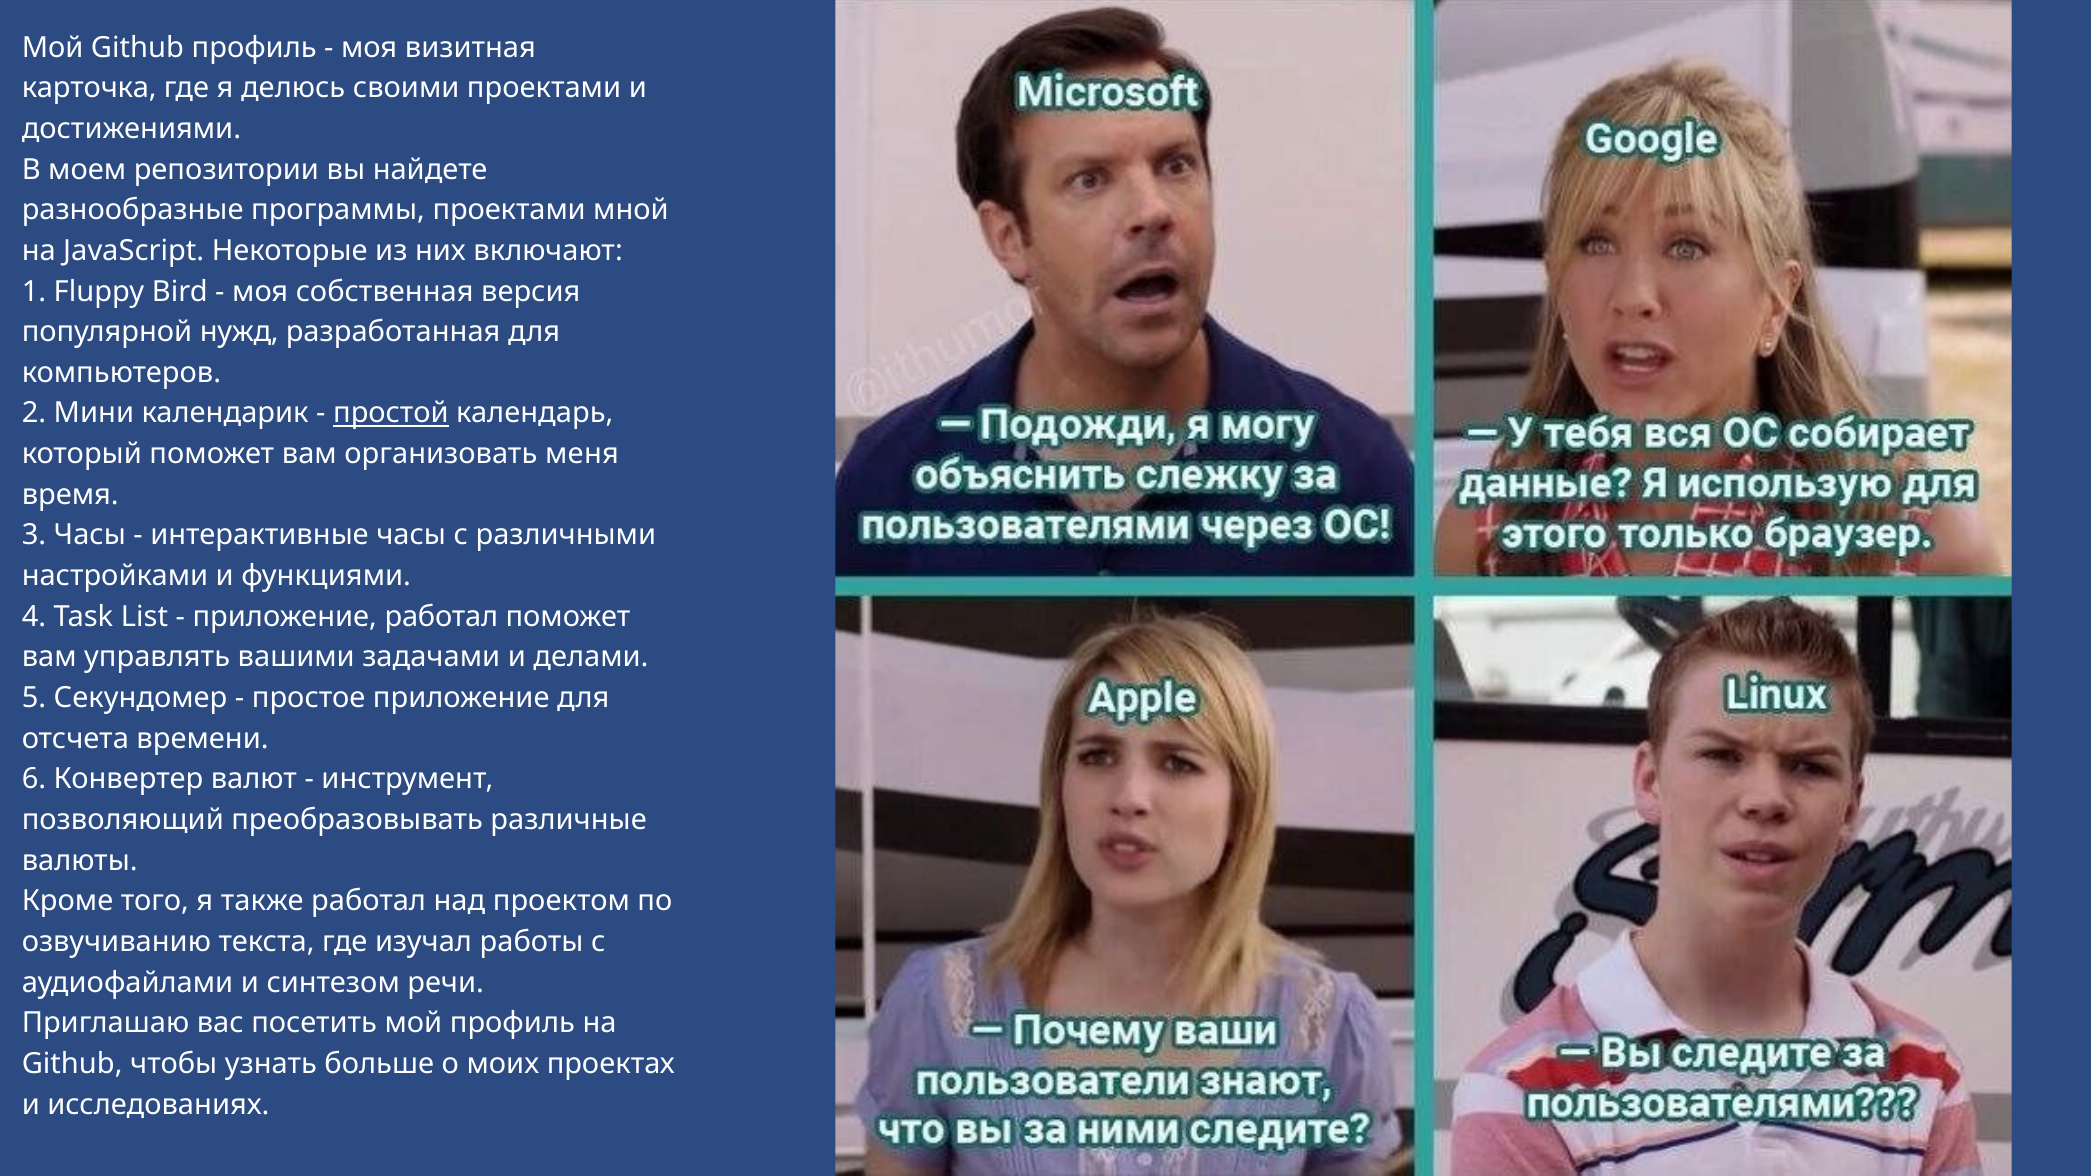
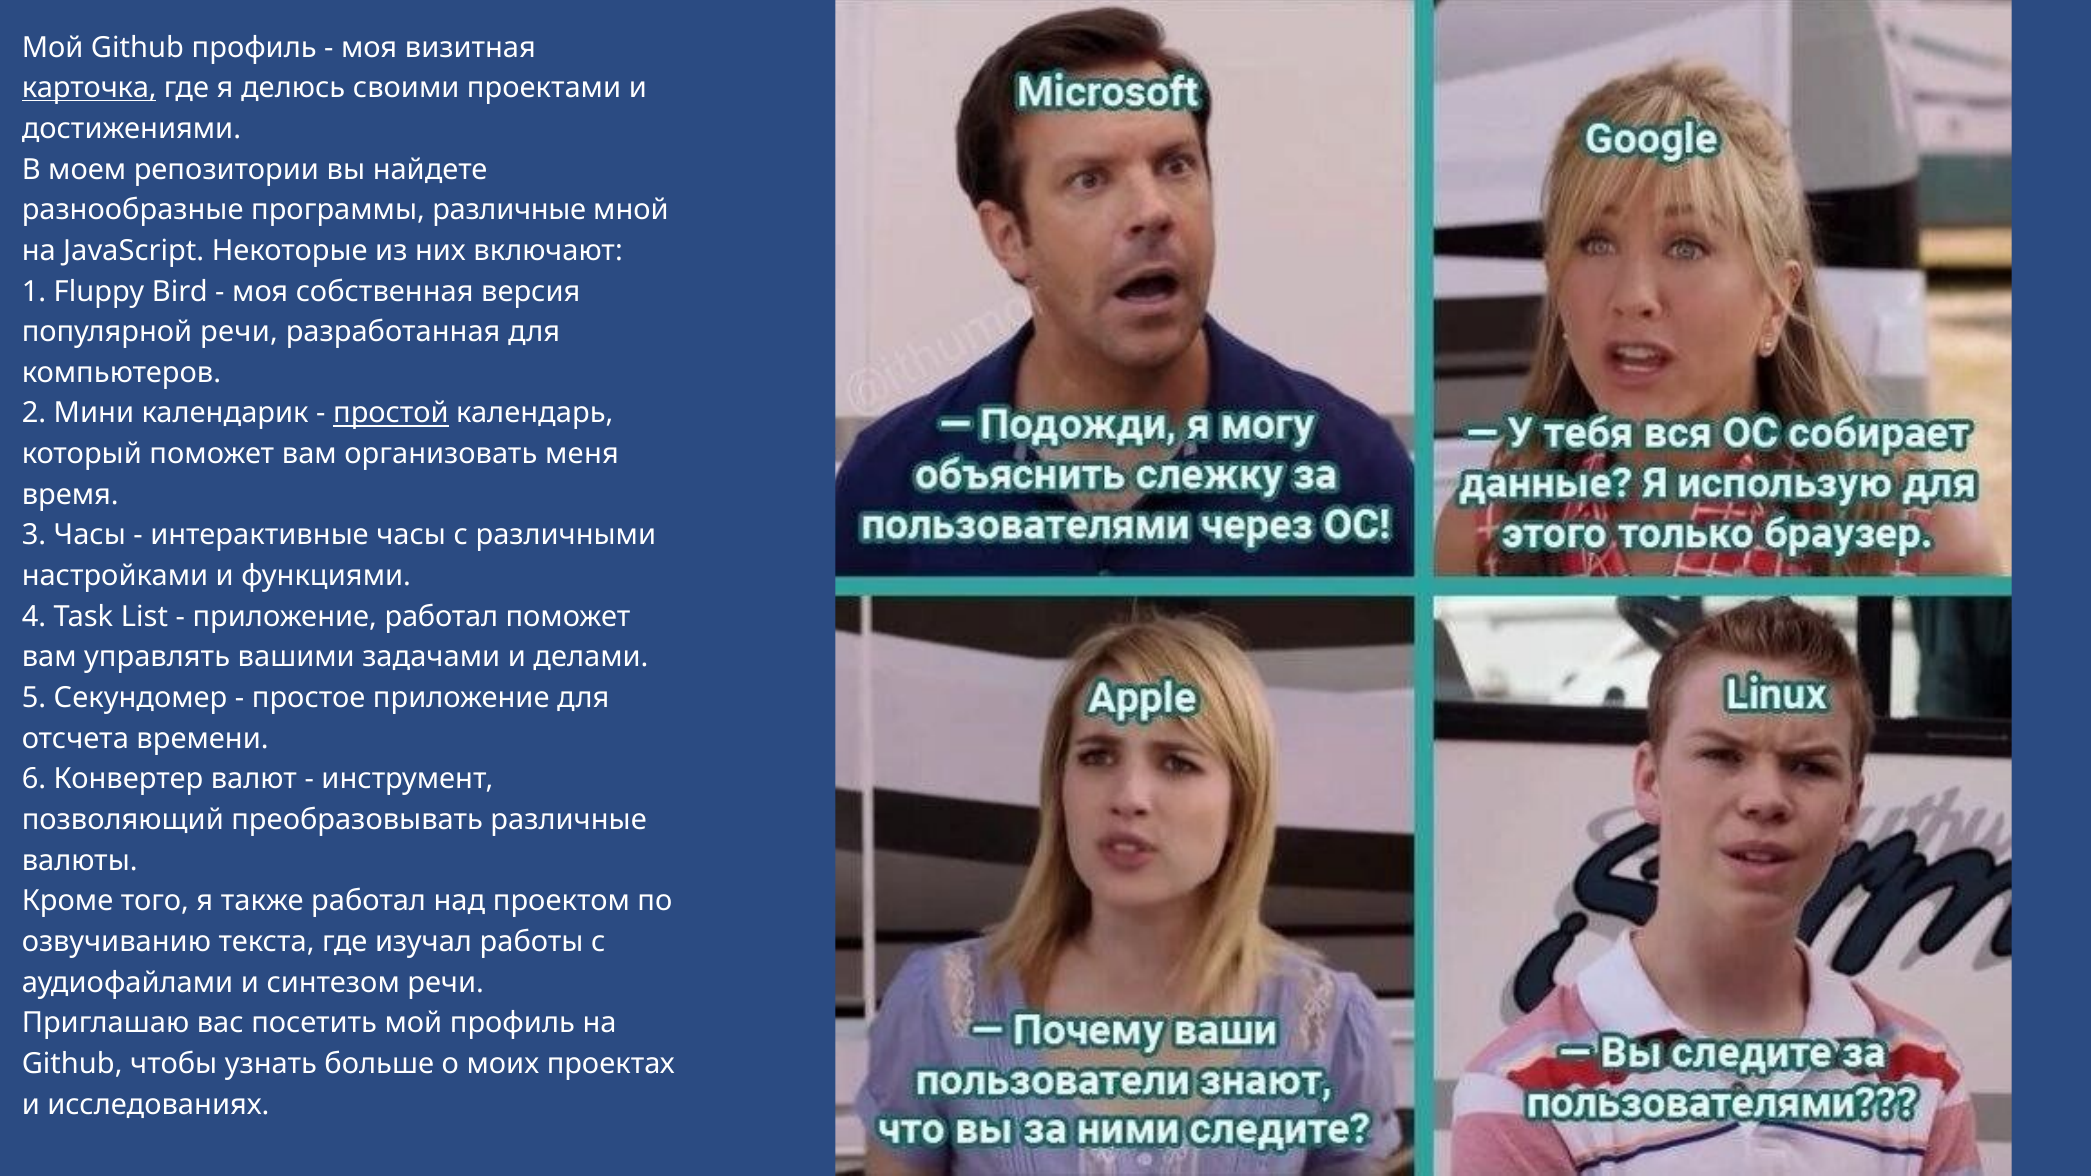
карточка underline: none -> present
программы проектами: проектами -> различные
популярной нужд: нужд -> речи
